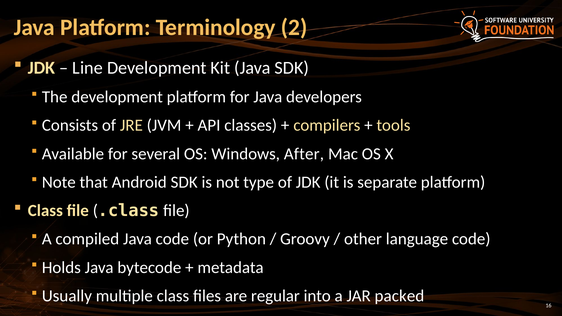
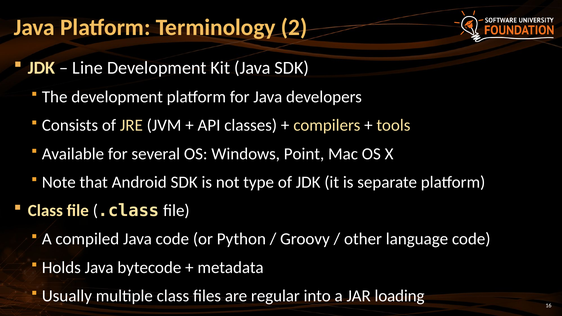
After: After -> Point
packed: packed -> loading
